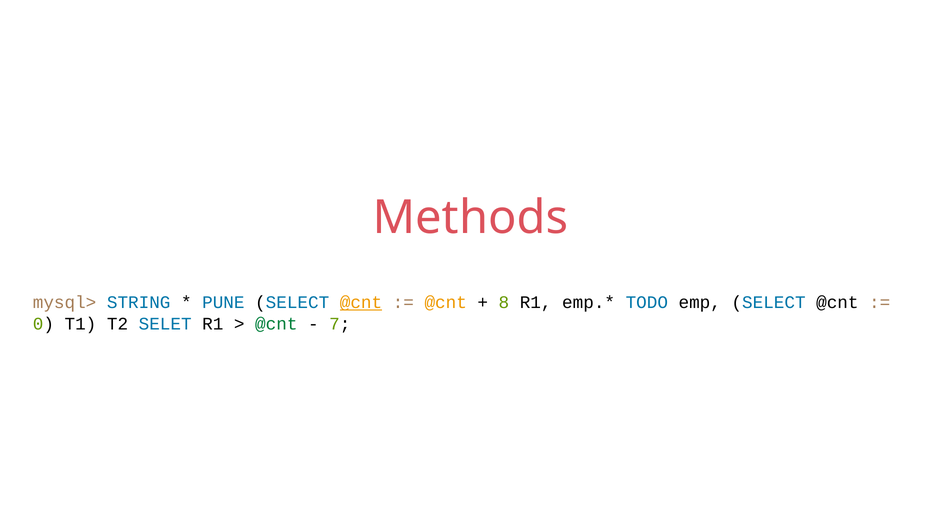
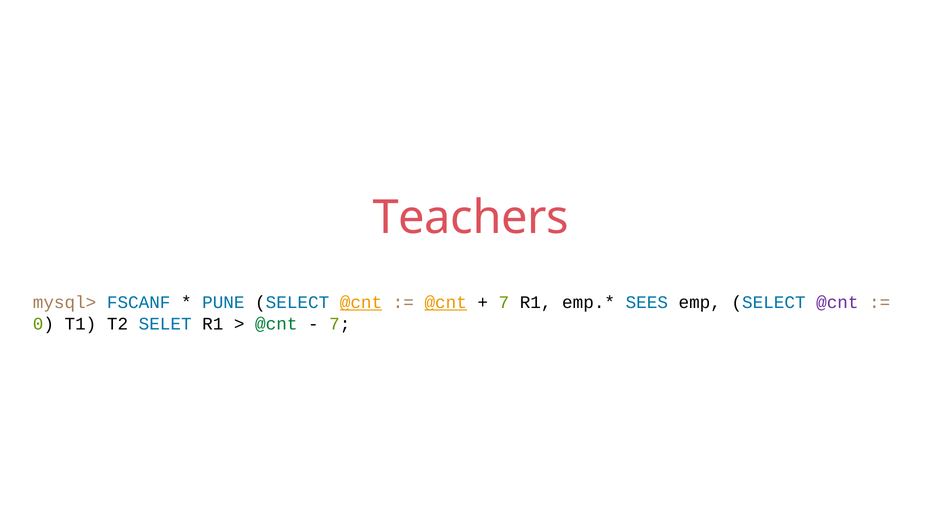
Methods: Methods -> Teachers
STRING: STRING -> FSCANF
@cnt at (446, 302) underline: none -> present
8 at (504, 302): 8 -> 7
TODO: TODO -> SEES
@cnt at (837, 302) colour: black -> purple
